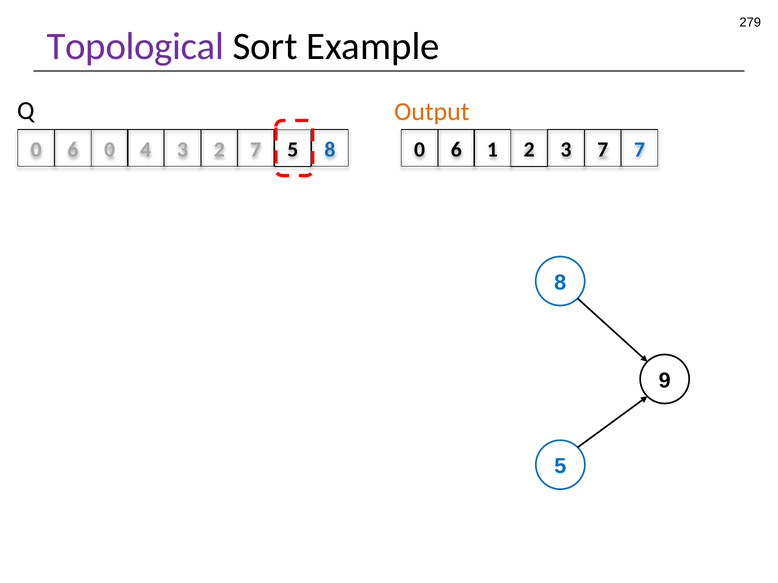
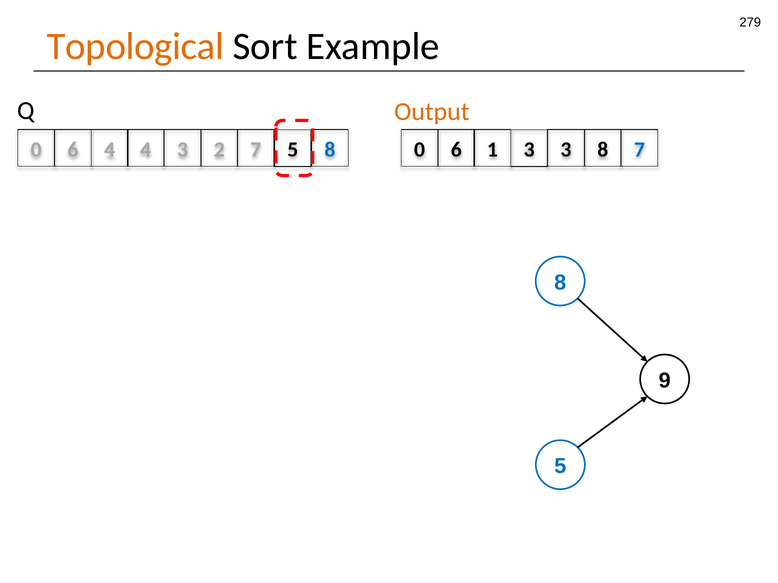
Topological colour: purple -> orange
6 0: 0 -> 4
1 2: 2 -> 3
5 7: 7 -> 8
